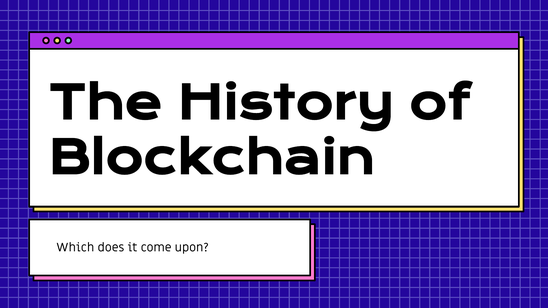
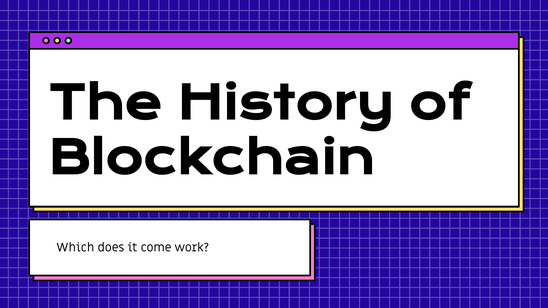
upon: upon -> work
